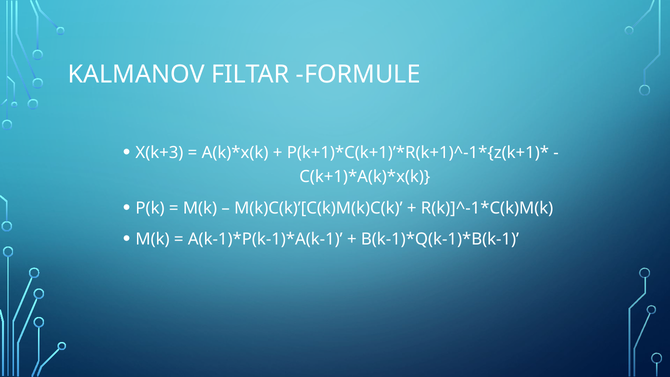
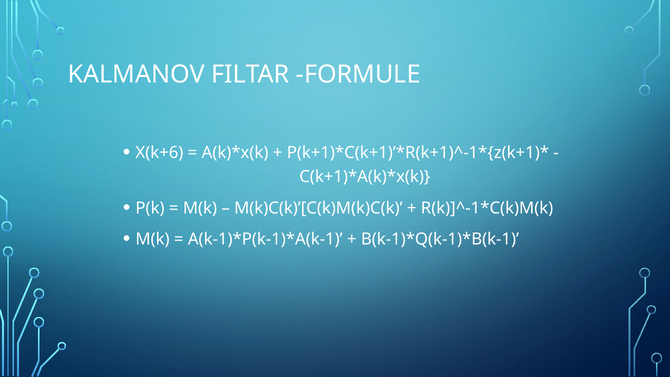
X(k+3: X(k+3 -> X(k+6
